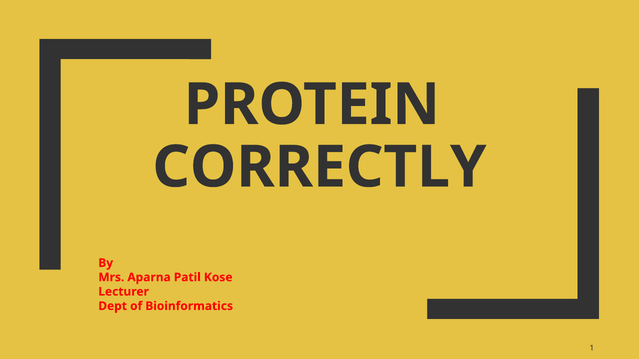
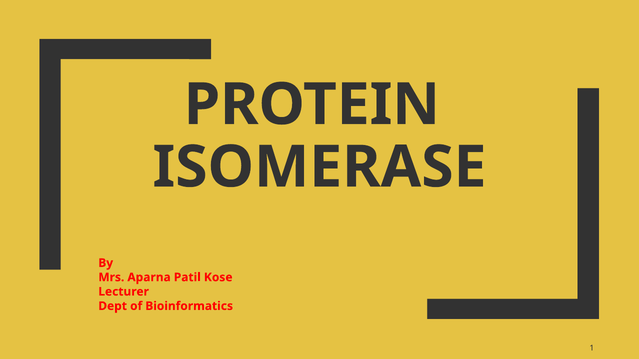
CORRECTLY: CORRECTLY -> ISOMERASE
